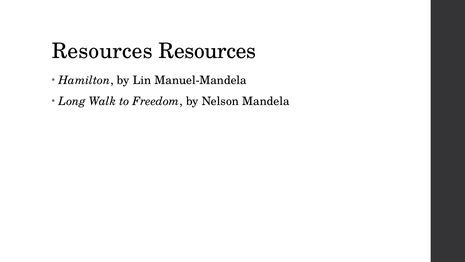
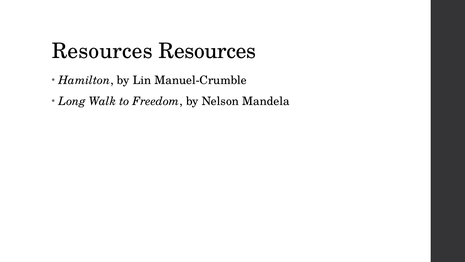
Manuel-Mandela: Manuel-Mandela -> Manuel-Crumble
